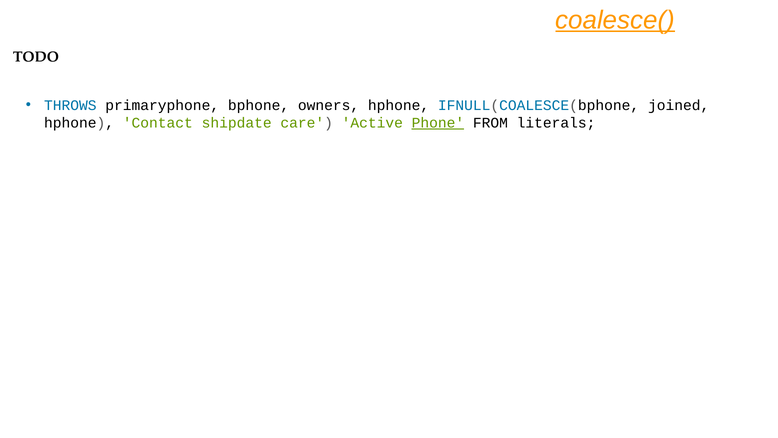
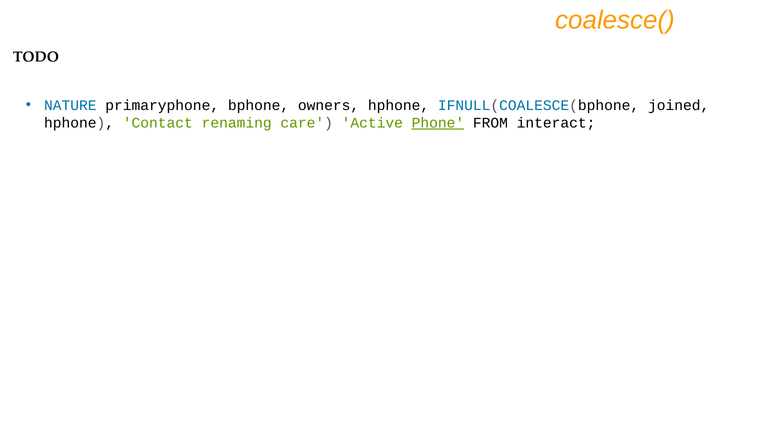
coalesce( underline: present -> none
THROWS: THROWS -> NATURE
shipdate: shipdate -> renaming
literals: literals -> interact
